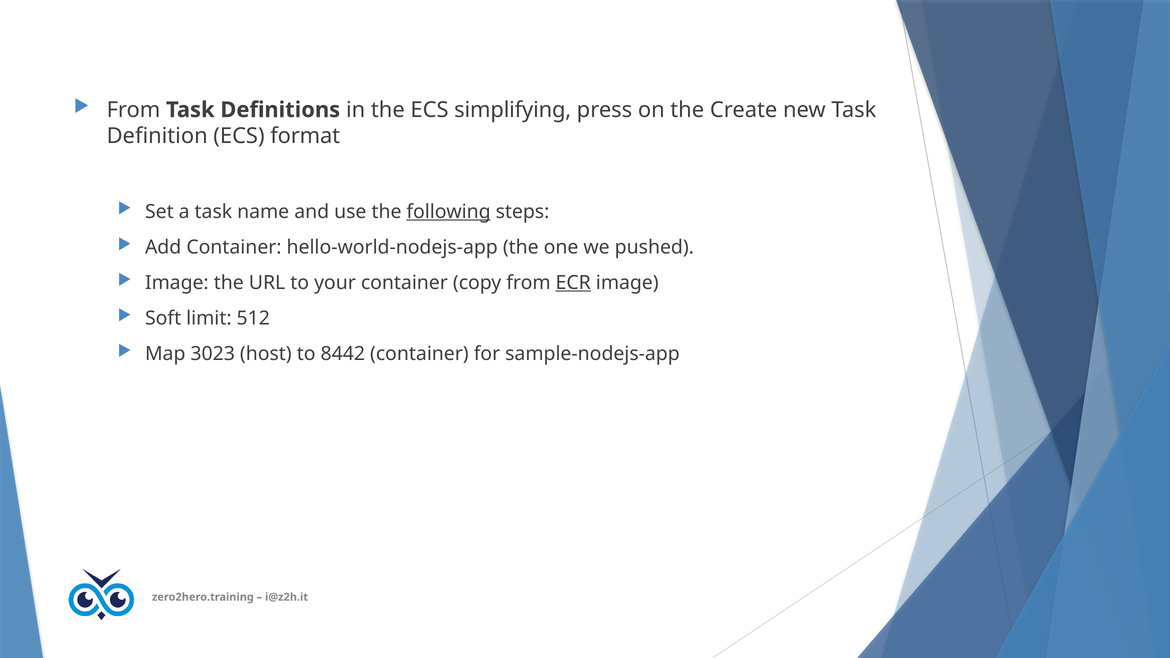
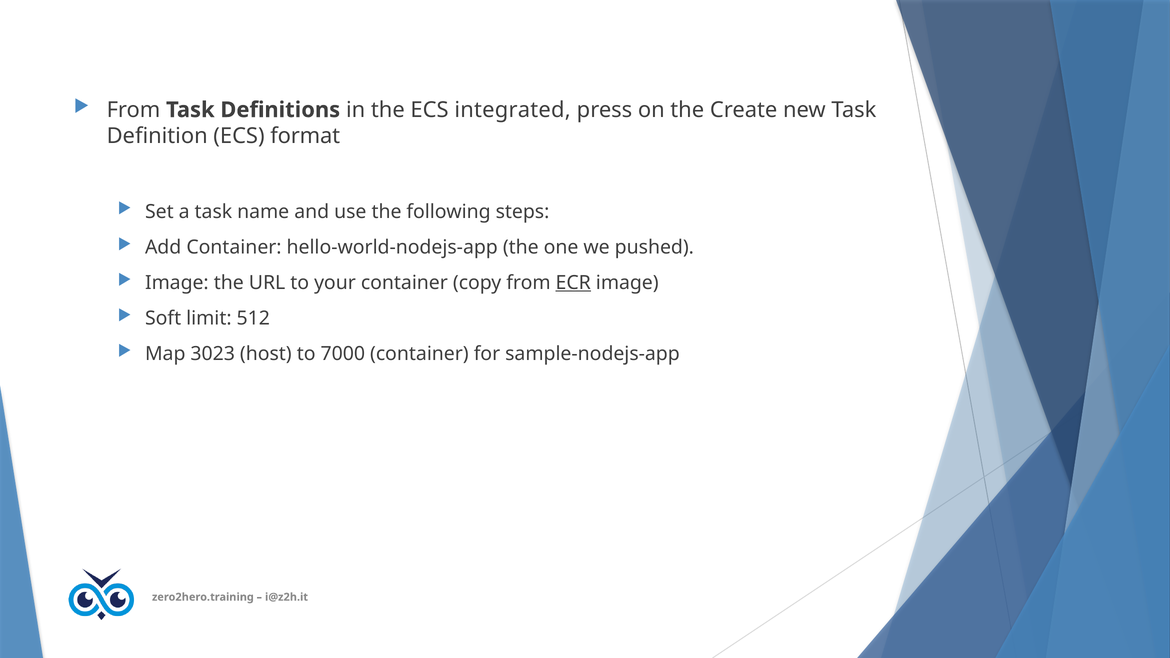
simplifying: simplifying -> integrated
following underline: present -> none
8442: 8442 -> 7000
